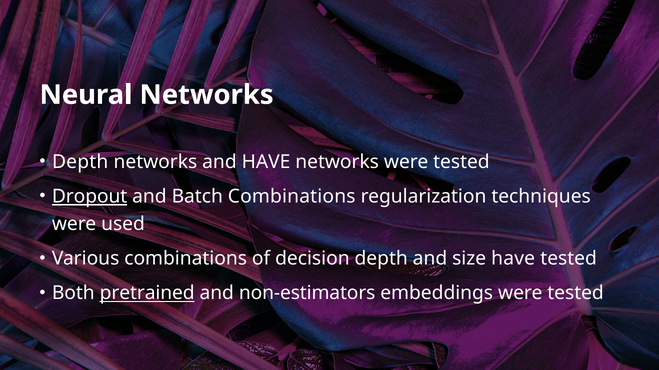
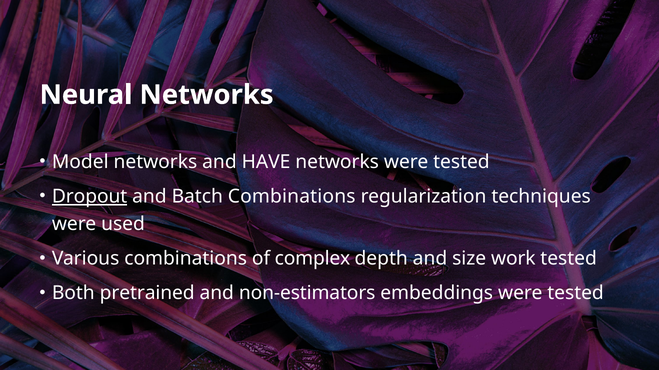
Depth at (80, 162): Depth -> Model
decision: decision -> complex
size have: have -> work
pretrained underline: present -> none
